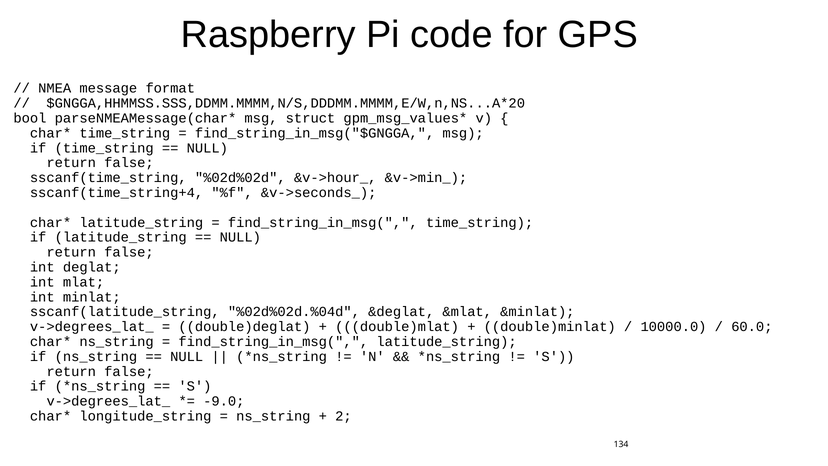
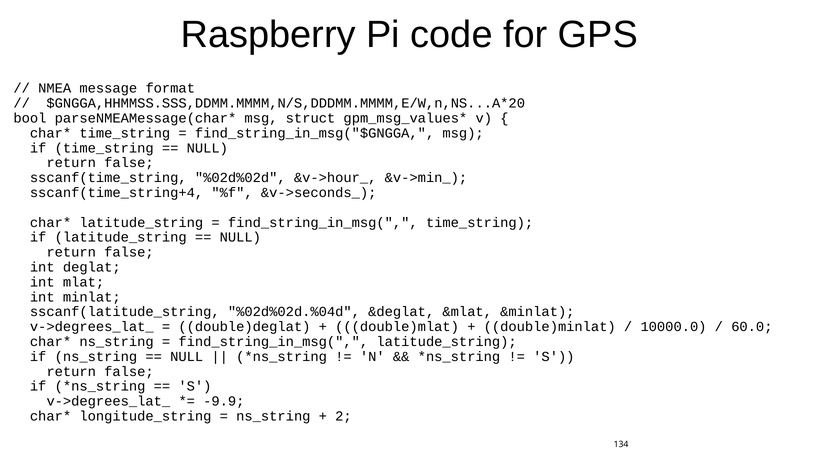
-9.0: -9.0 -> -9.9
